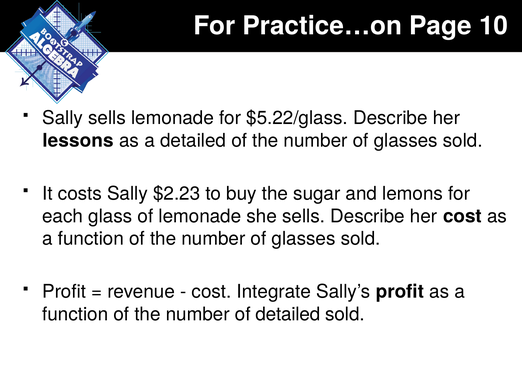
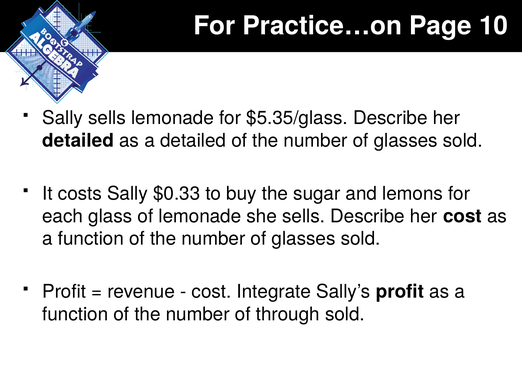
$5.22/glass: $5.22/glass -> $5.35/glass
lessons at (78, 141): lessons -> detailed
$2.23: $2.23 -> $0.33
of detailed: detailed -> through
